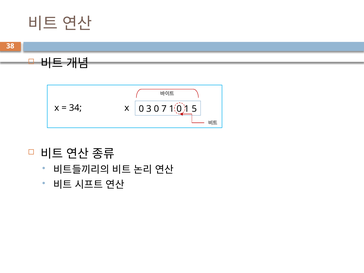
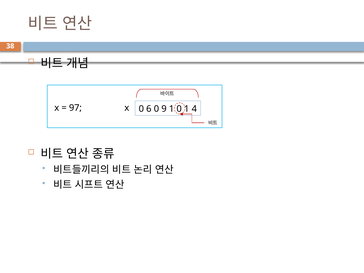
34: 34 -> 97
3: 3 -> 6
7: 7 -> 9
5: 5 -> 4
